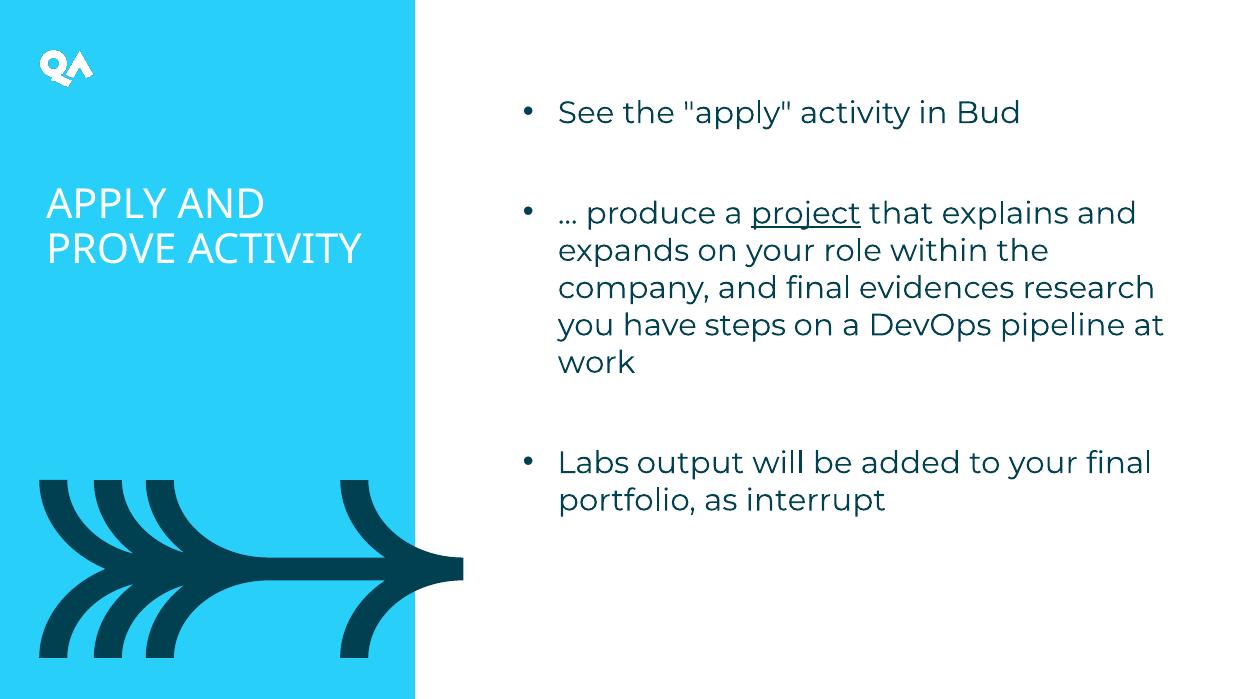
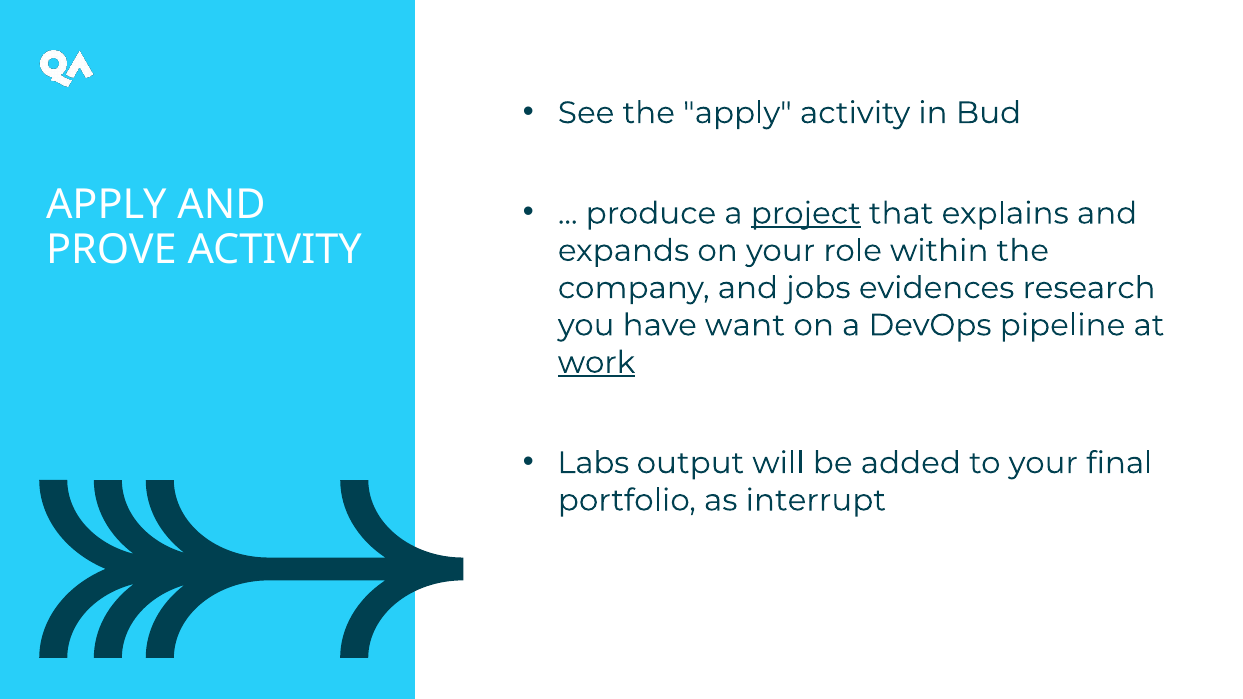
and final: final -> jobs
steps: steps -> want
work underline: none -> present
